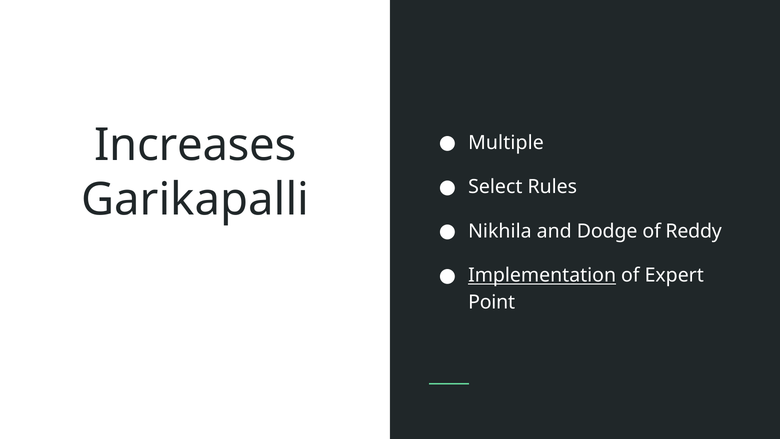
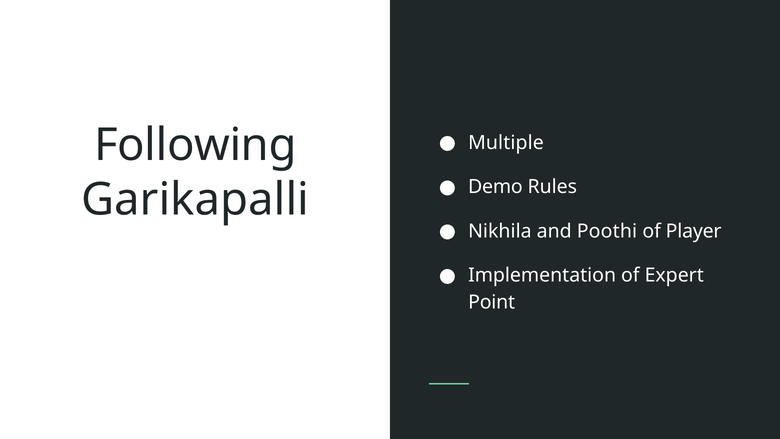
Increases: Increases -> Following
Select: Select -> Demo
Dodge: Dodge -> Poothi
Reddy: Reddy -> Player
Implementation underline: present -> none
